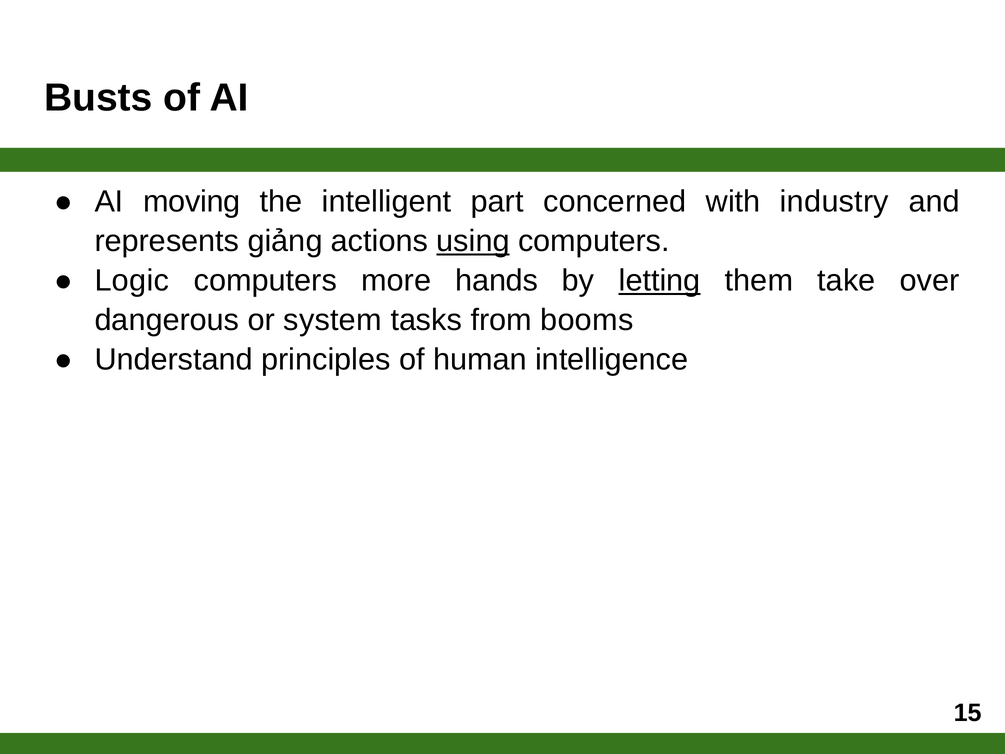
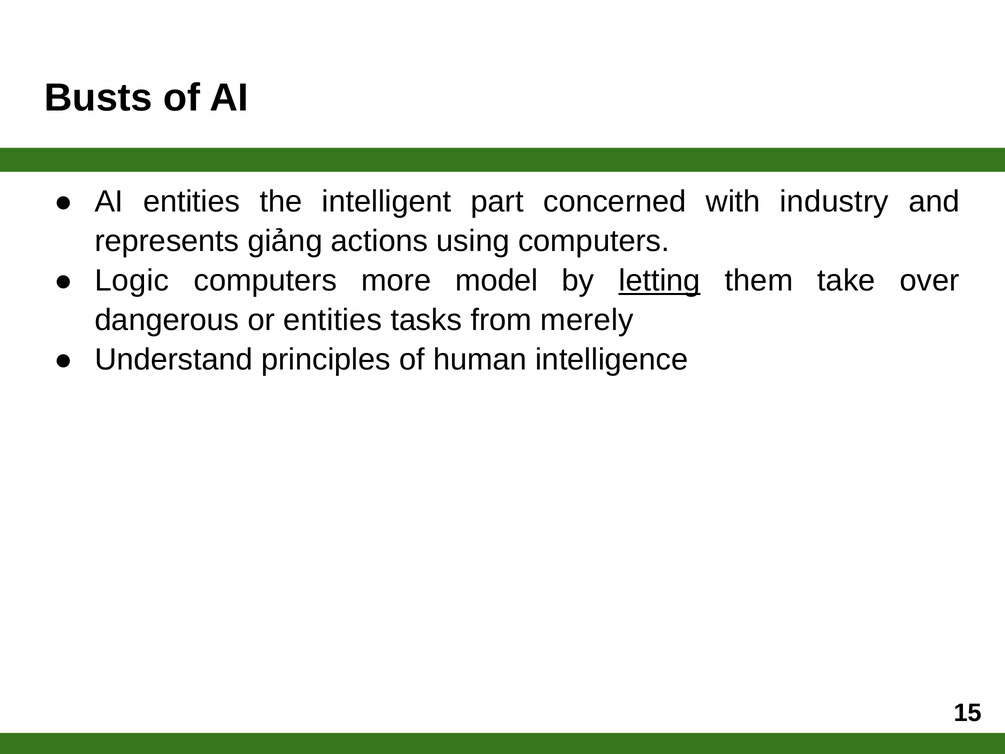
AI moving: moving -> entities
using underline: present -> none
hands: hands -> model
or system: system -> entities
booms: booms -> merely
